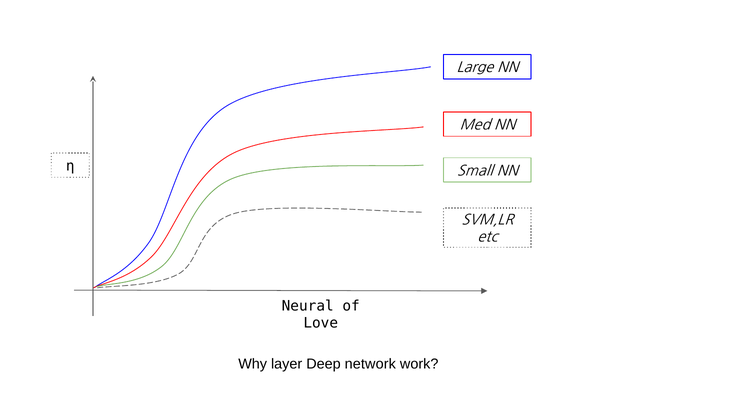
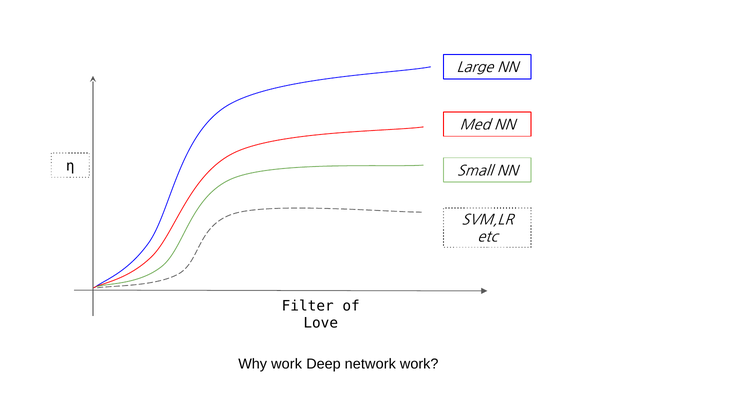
Neural: Neural -> Filter
Why layer: layer -> work
